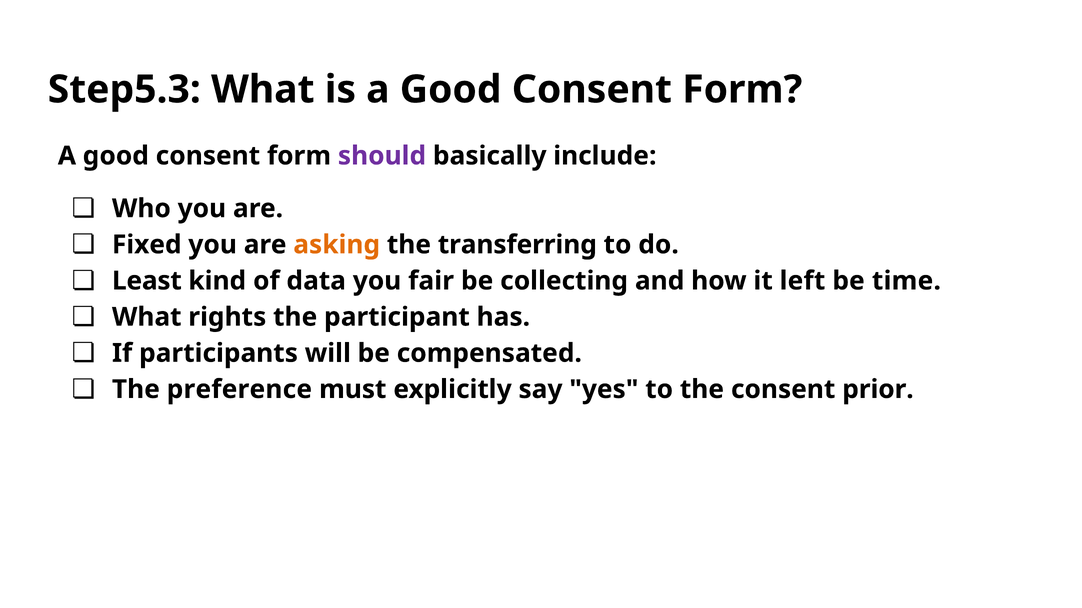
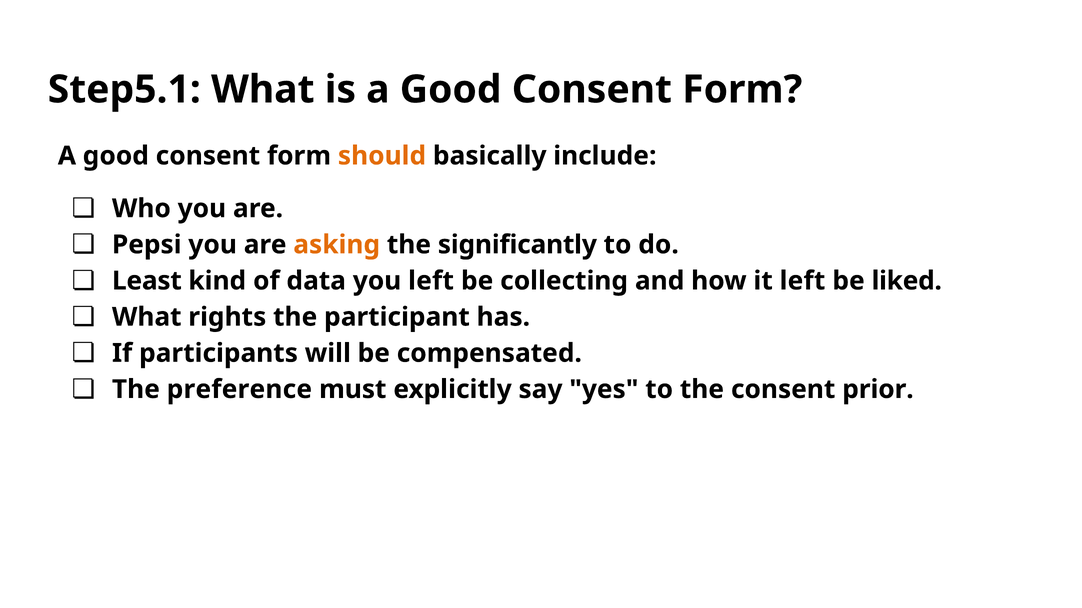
Step5.3: Step5.3 -> Step5.1
should colour: purple -> orange
Fixed: Fixed -> Pepsi
transferring: transferring -> significantly
you fair: fair -> left
time: time -> liked
